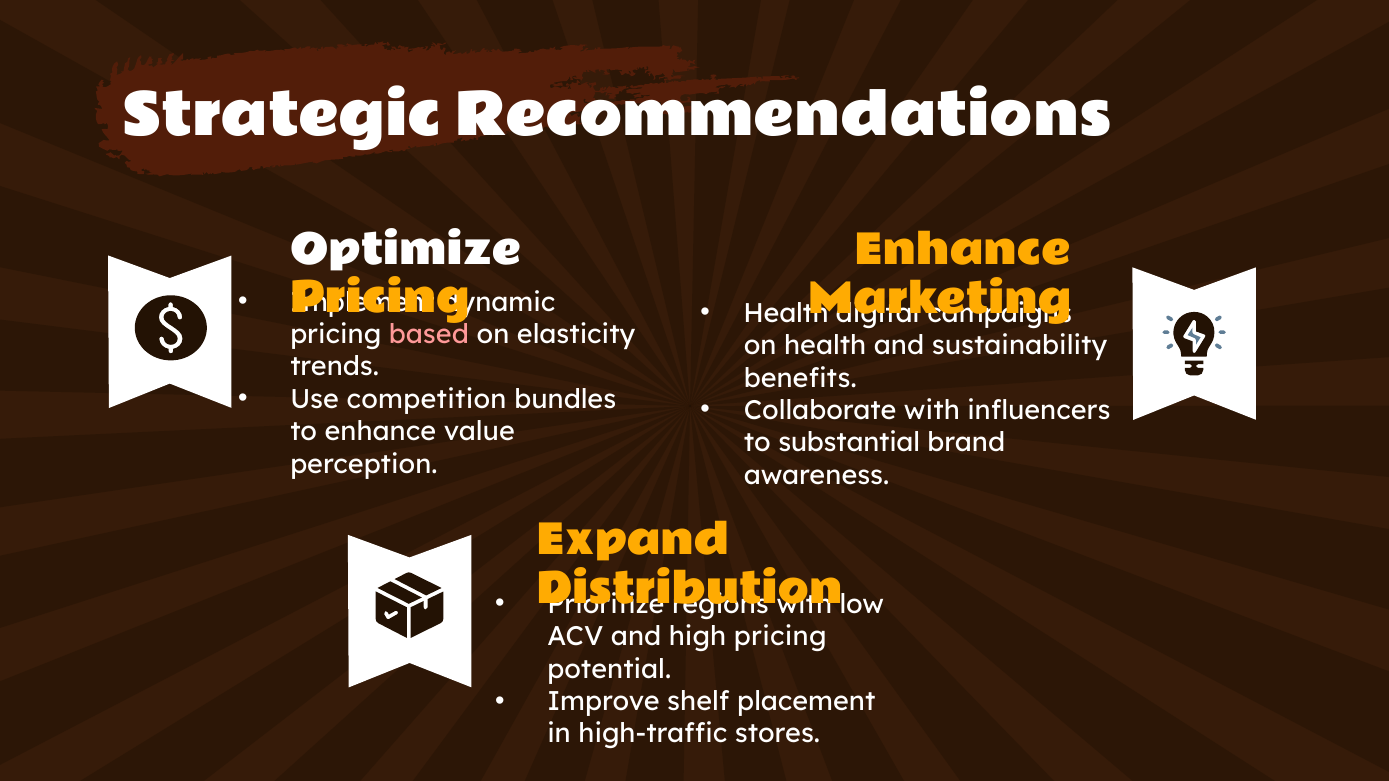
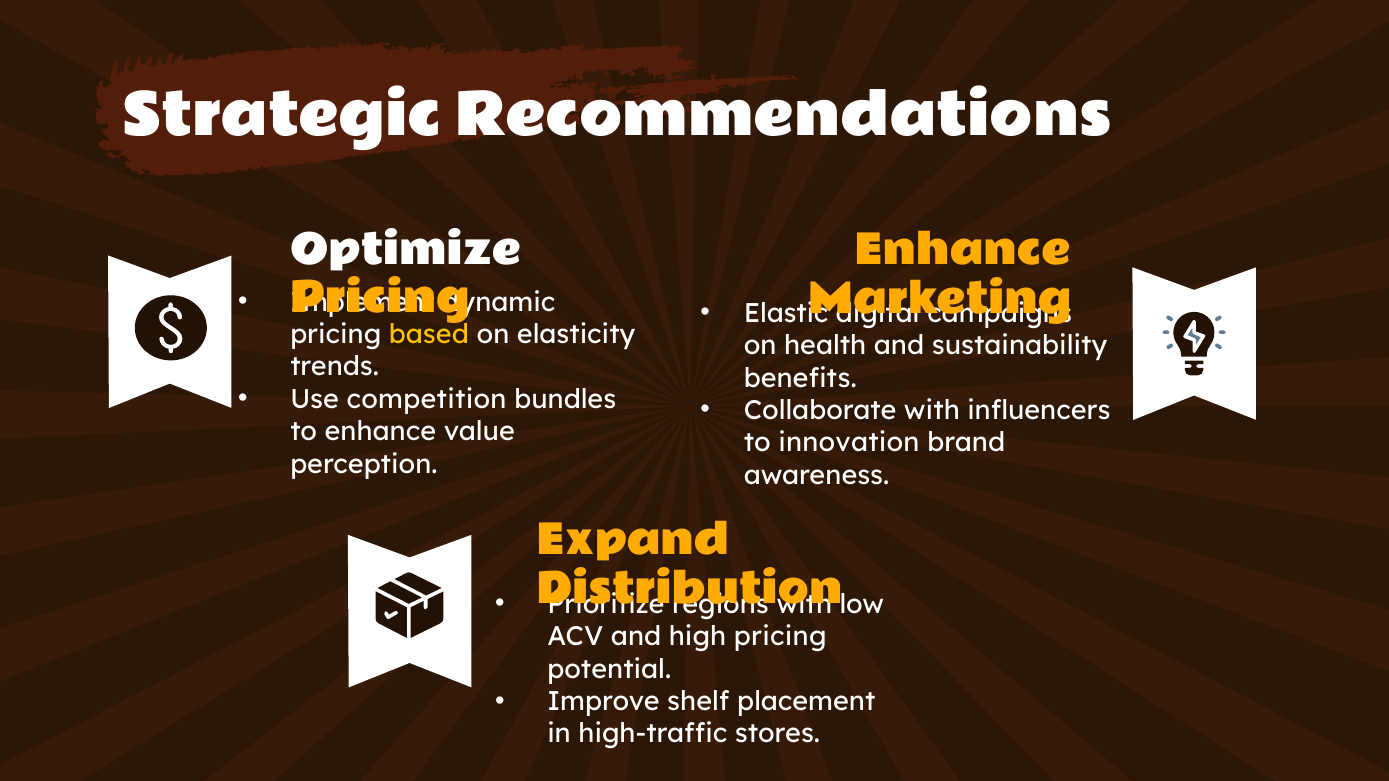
Health at (786, 313): Health -> Elastic
based colour: pink -> yellow
substantial: substantial -> innovation
